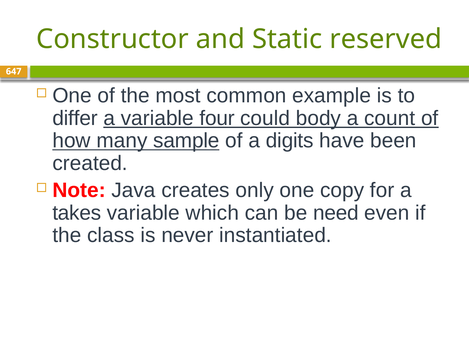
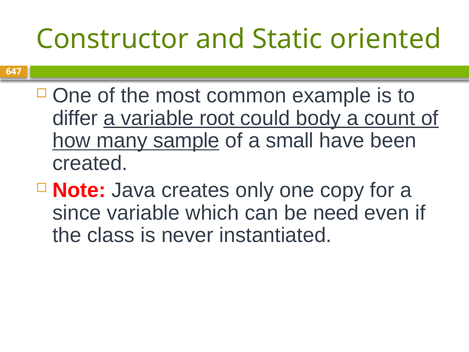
reserved: reserved -> oriented
four: four -> root
digits: digits -> small
takes: takes -> since
